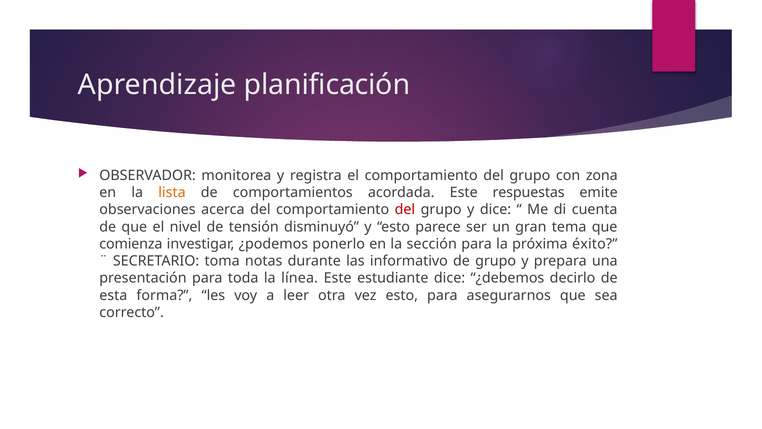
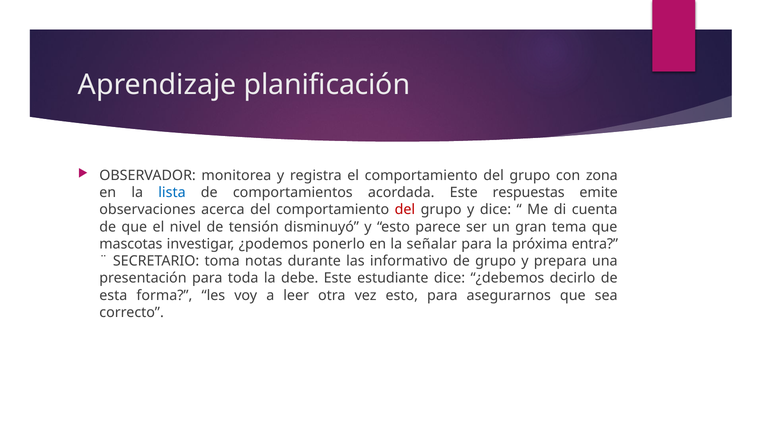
lista colour: orange -> blue
comienza: comienza -> mascotas
sección: sección -> señalar
éxito: éxito -> entra
línea: línea -> debe
